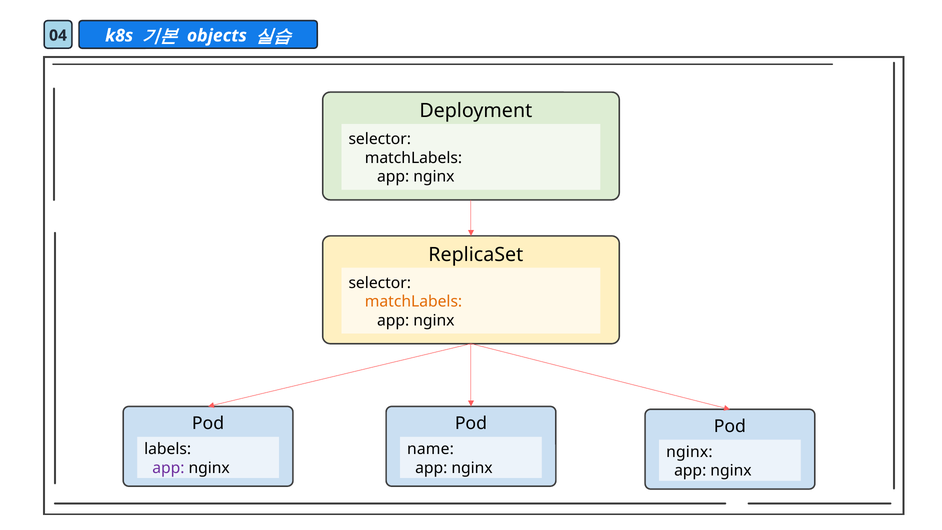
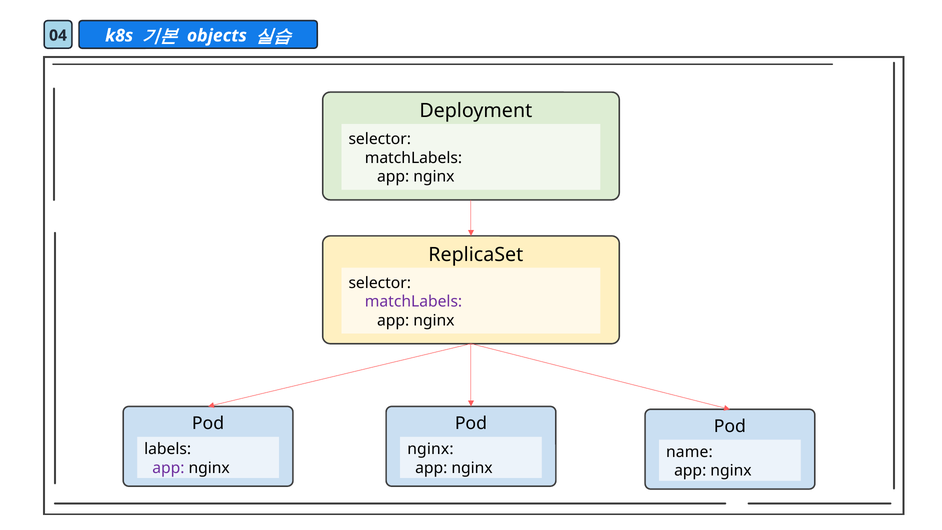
matchLabels at (414, 302) colour: orange -> purple
name at (430, 449): name -> nginx
nginx at (689, 452): nginx -> name
